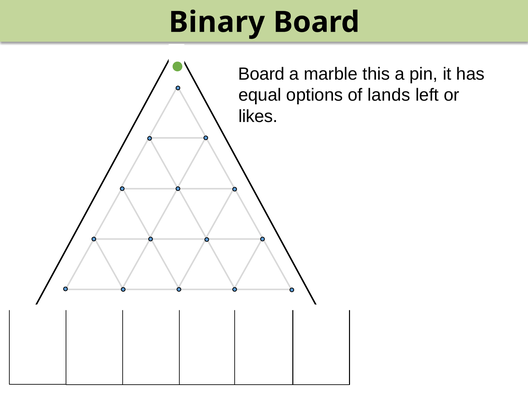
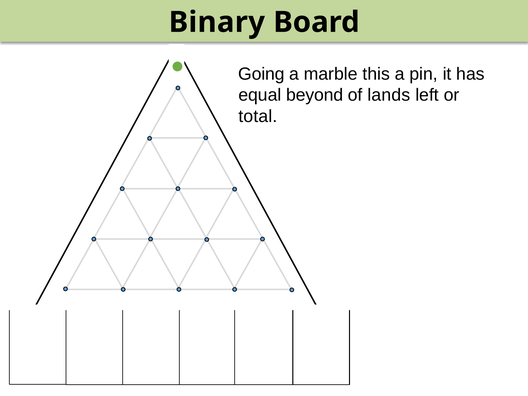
Board at (261, 74): Board -> Going
options: options -> beyond
likes: likes -> total
